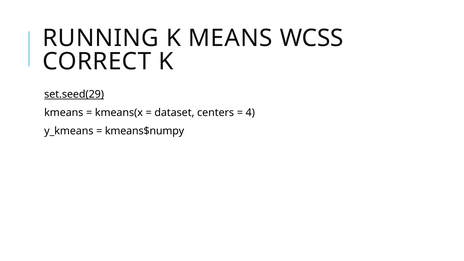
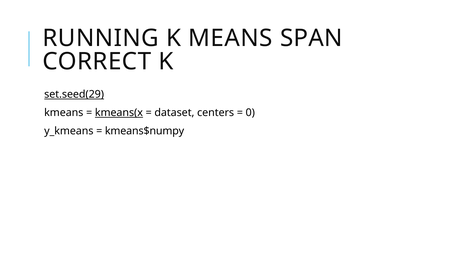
WCSS: WCSS -> SPAN
kmeans(x underline: none -> present
4: 4 -> 0
